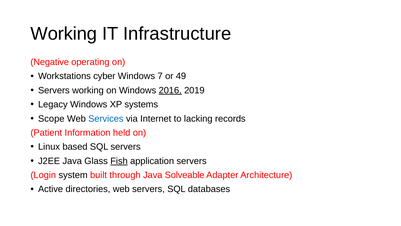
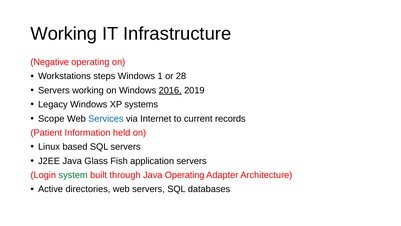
cyber: cyber -> steps
7: 7 -> 1
49: 49 -> 28
lacking: lacking -> current
Fish underline: present -> none
system colour: black -> green
Java Solveable: Solveable -> Operating
